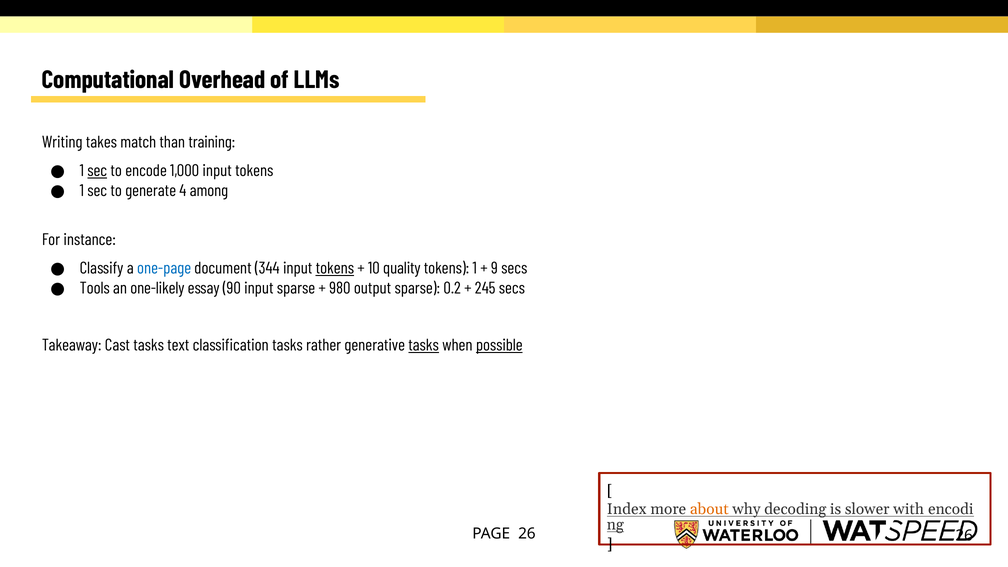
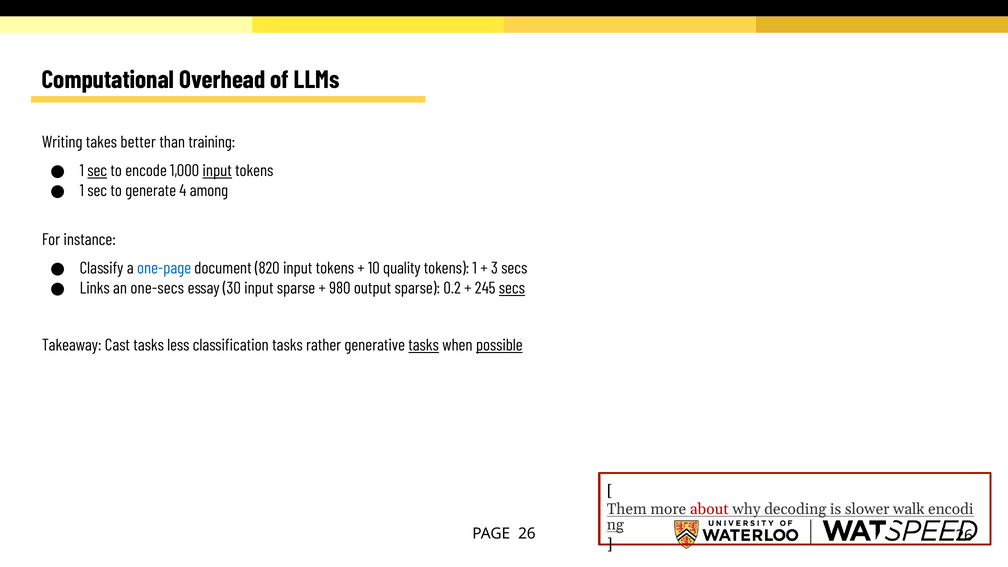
match: match -> better
input at (217, 171) underline: none -> present
344: 344 -> 820
tokens at (335, 268) underline: present -> none
9: 9 -> 3
Tools: Tools -> Links
one-likely: one-likely -> one-secs
90: 90 -> 30
secs at (512, 288) underline: none -> present
text: text -> less
Index: Index -> Them
about colour: orange -> red
with: with -> walk
